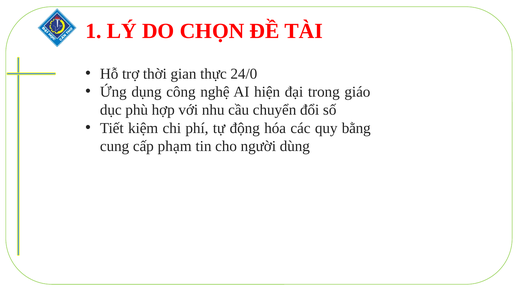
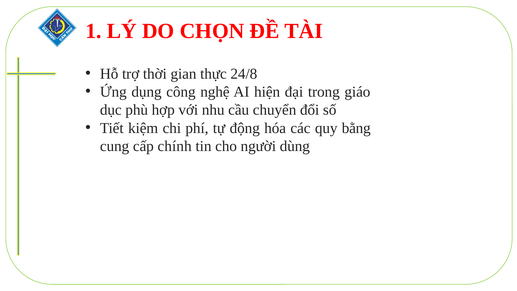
24/0: 24/0 -> 24/8
phạm: phạm -> chính
